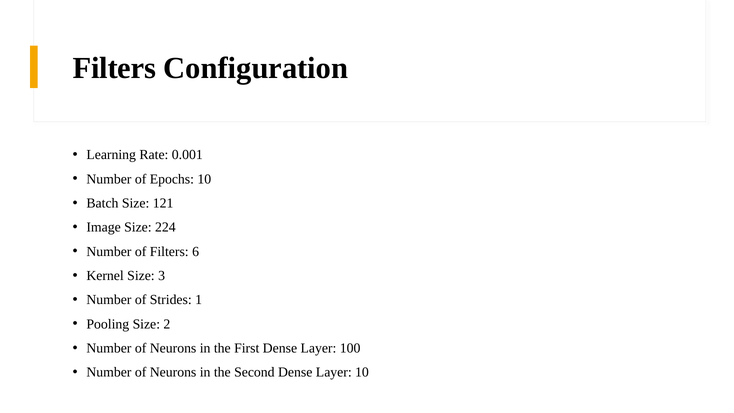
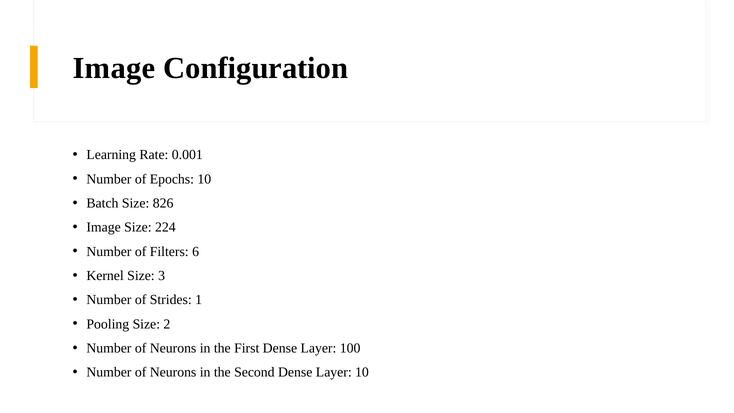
Filters at (114, 68): Filters -> Image
121: 121 -> 826
